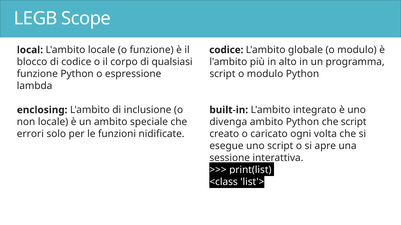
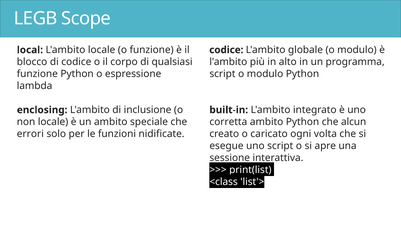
divenga: divenga -> corretta
che script: script -> alcun
